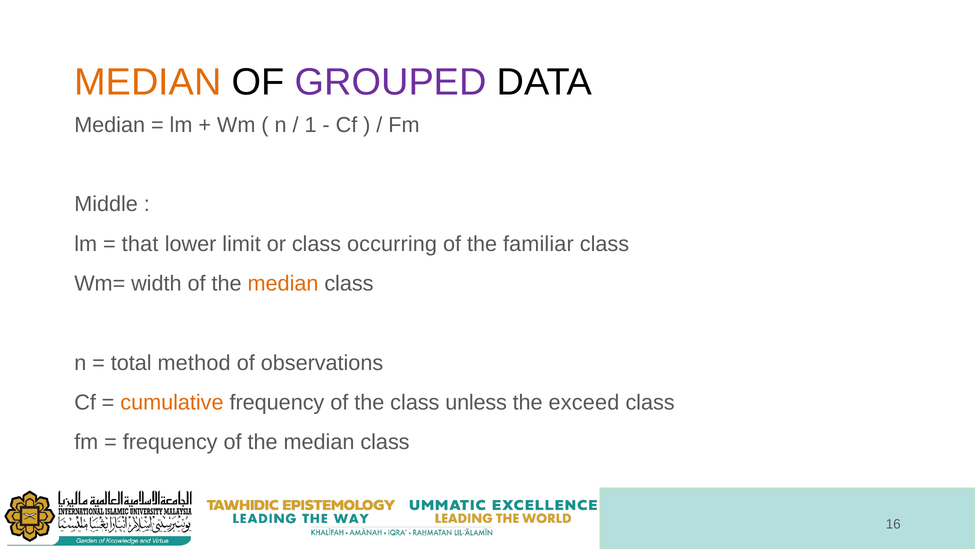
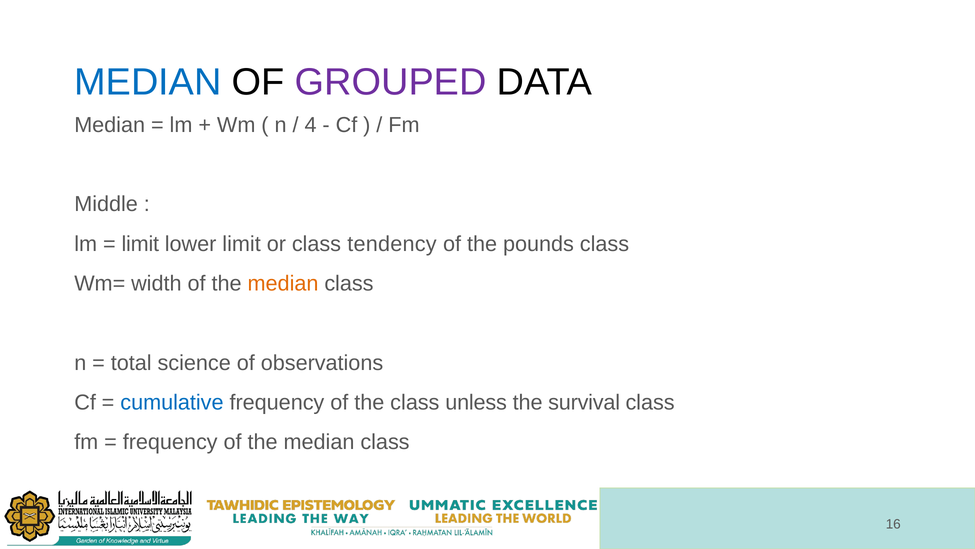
MEDIAN at (148, 82) colour: orange -> blue
1: 1 -> 4
that at (140, 244): that -> limit
occurring: occurring -> tendency
familiar: familiar -> pounds
method: method -> science
cumulative colour: orange -> blue
exceed: exceed -> survival
